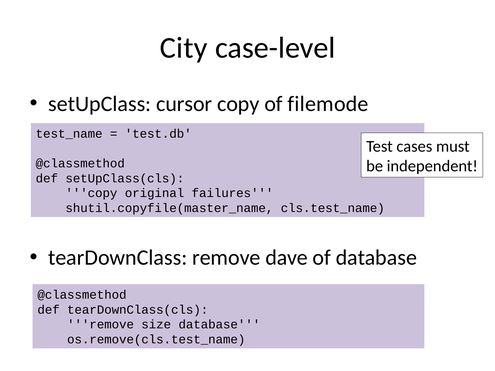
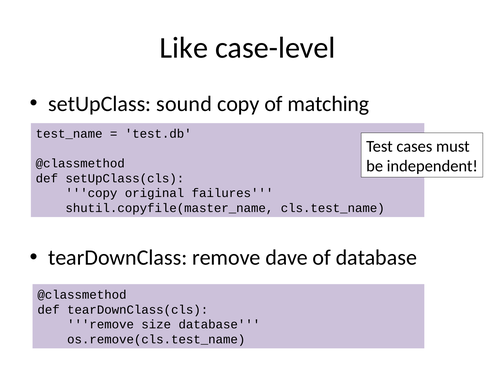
City: City -> Like
cursor: cursor -> sound
filemode: filemode -> matching
